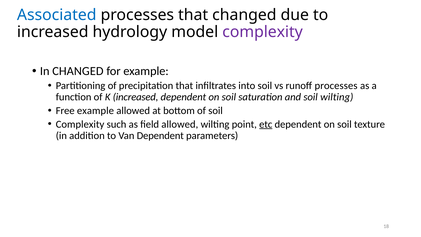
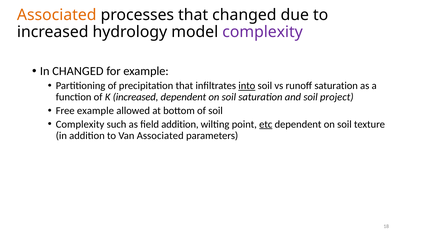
Associated at (57, 15) colour: blue -> orange
into underline: none -> present
runoff processes: processes -> saturation
soil wilting: wilting -> project
field allowed: allowed -> addition
Van Dependent: Dependent -> Associated
